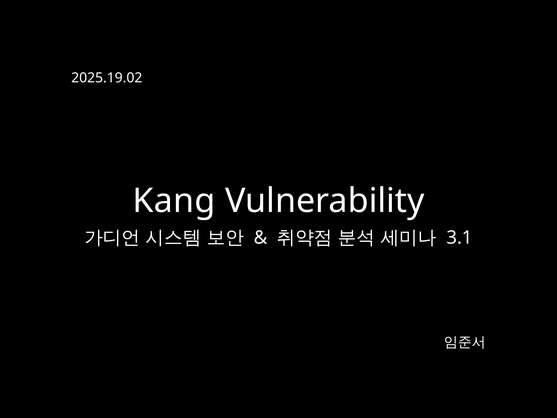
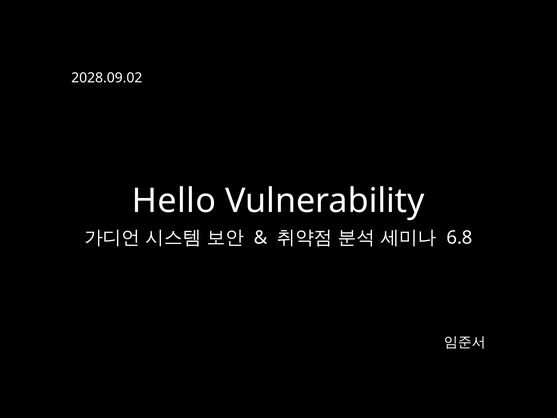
2025.19.02: 2025.19.02 -> 2028.09.02
Kang: Kang -> Hello
3.1: 3.1 -> 6.8
